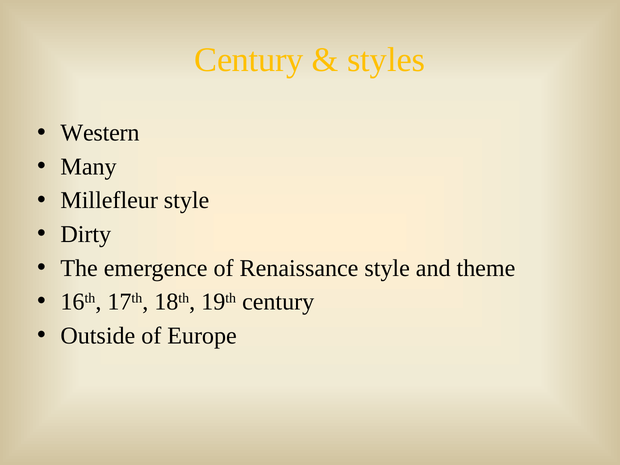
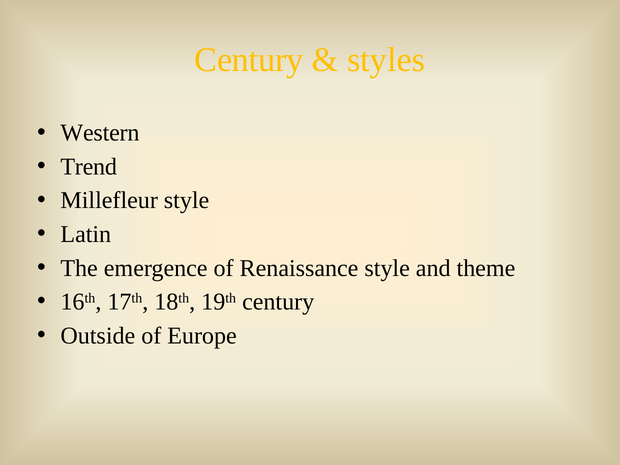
Many: Many -> Trend
Dirty: Dirty -> Latin
